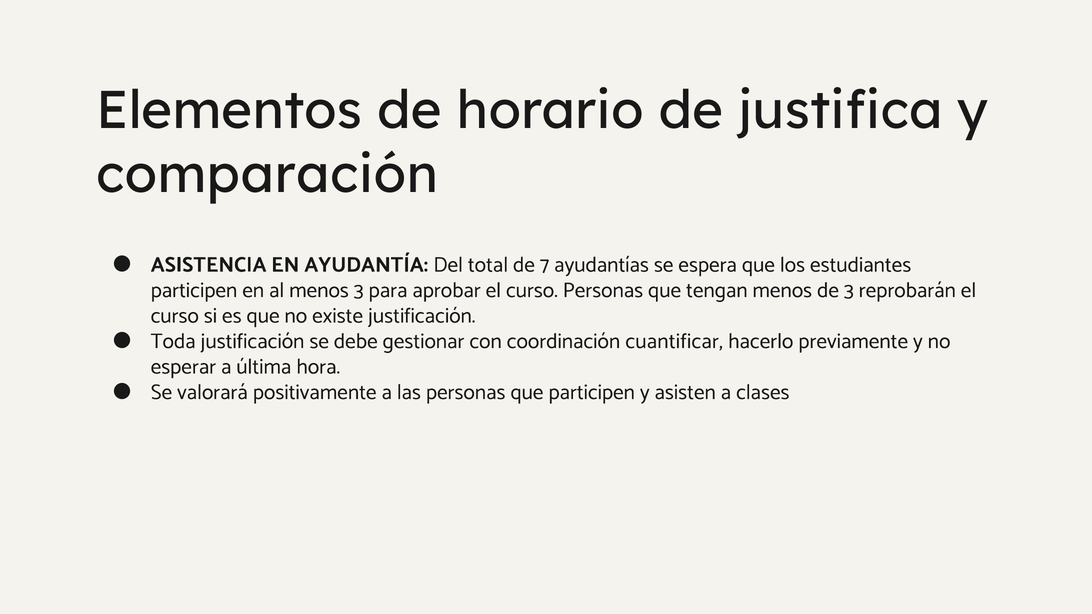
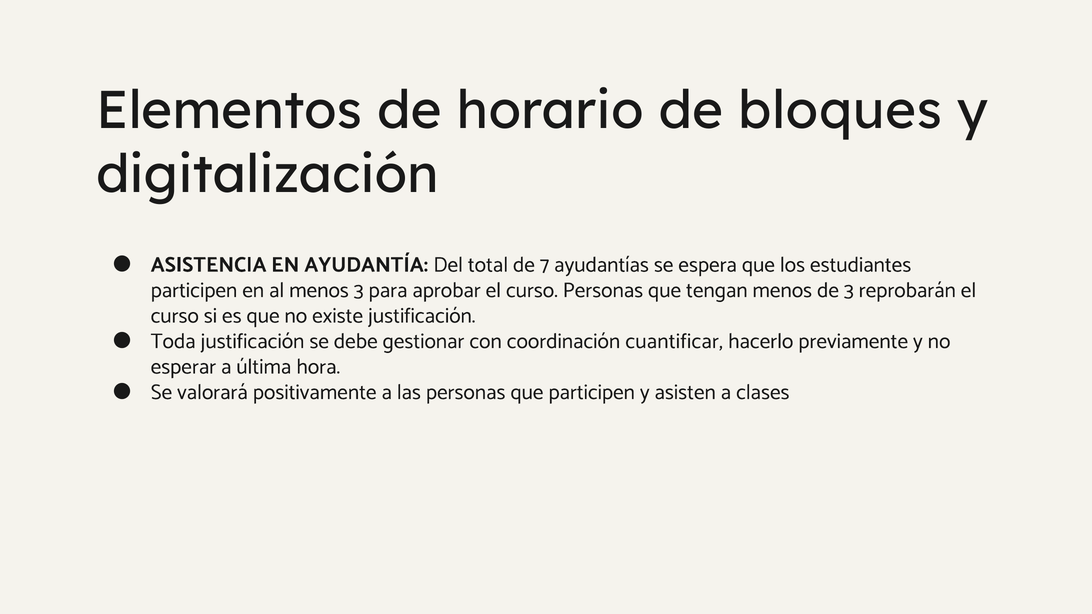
justifica: justifica -> bloques
comparación: comparación -> digitalización
